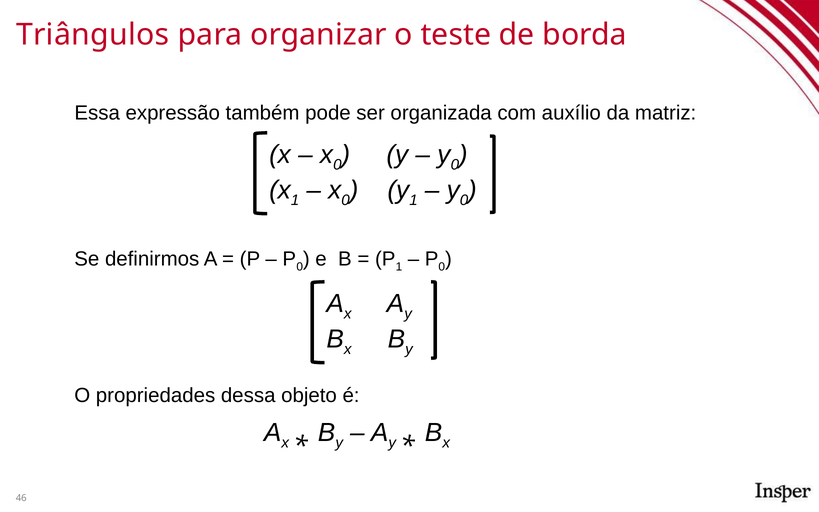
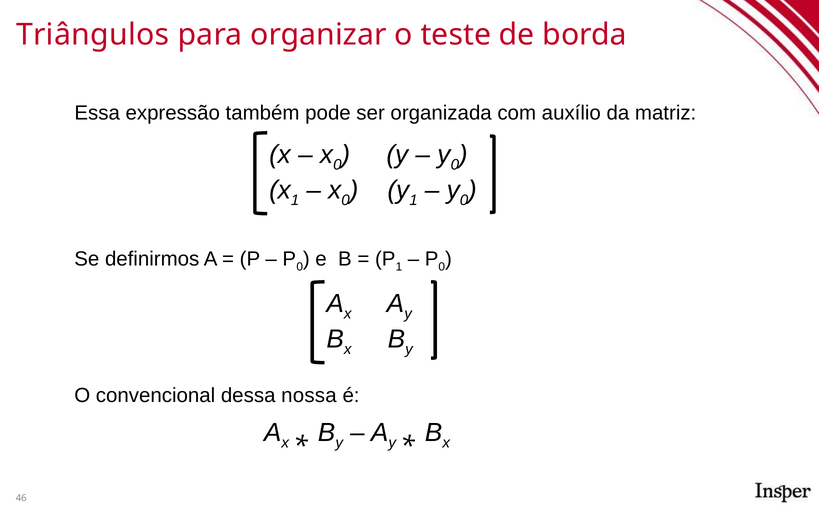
propriedades: propriedades -> convencional
objeto: objeto -> nossa
